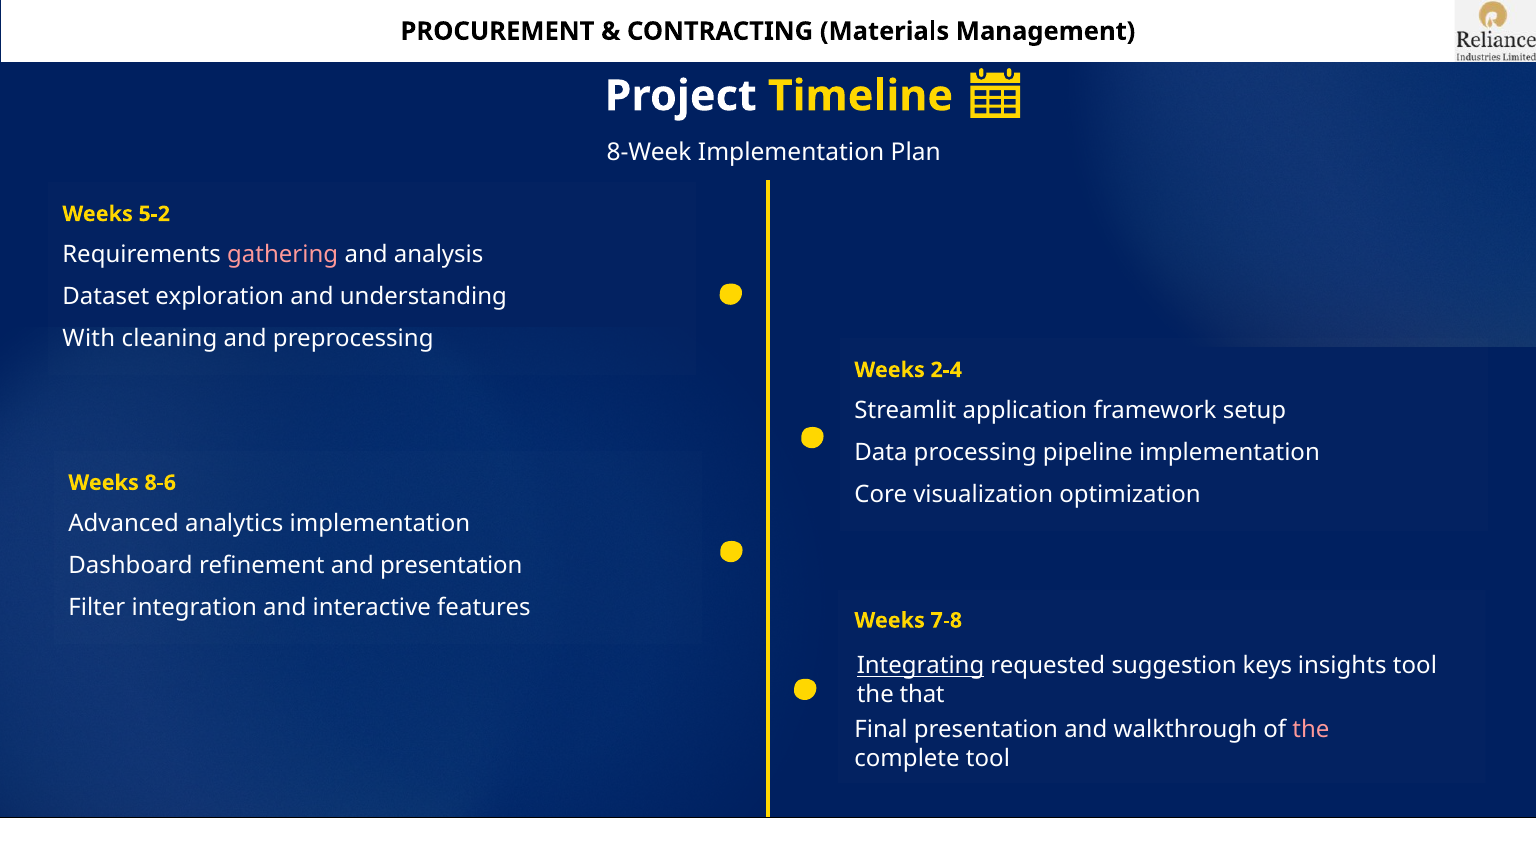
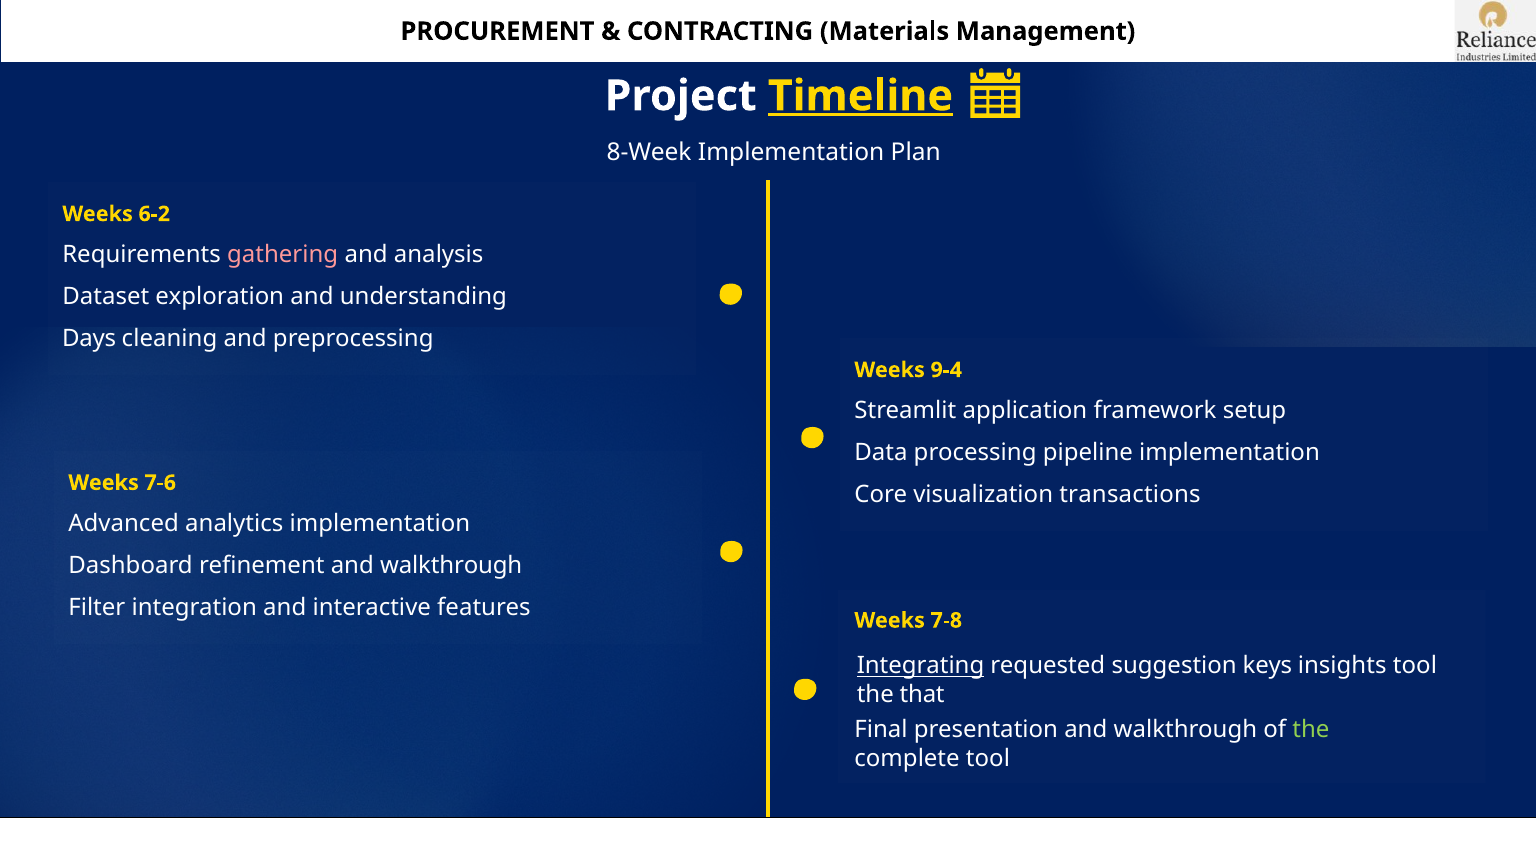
Timeline underline: none -> present
5-2: 5-2 -> 6-2
With: With -> Days
2-4: 2-4 -> 9-4
8-6: 8-6 -> 7-6
optimization: optimization -> transactions
refinement and presentation: presentation -> walkthrough
the at (1311, 730) colour: pink -> light green
